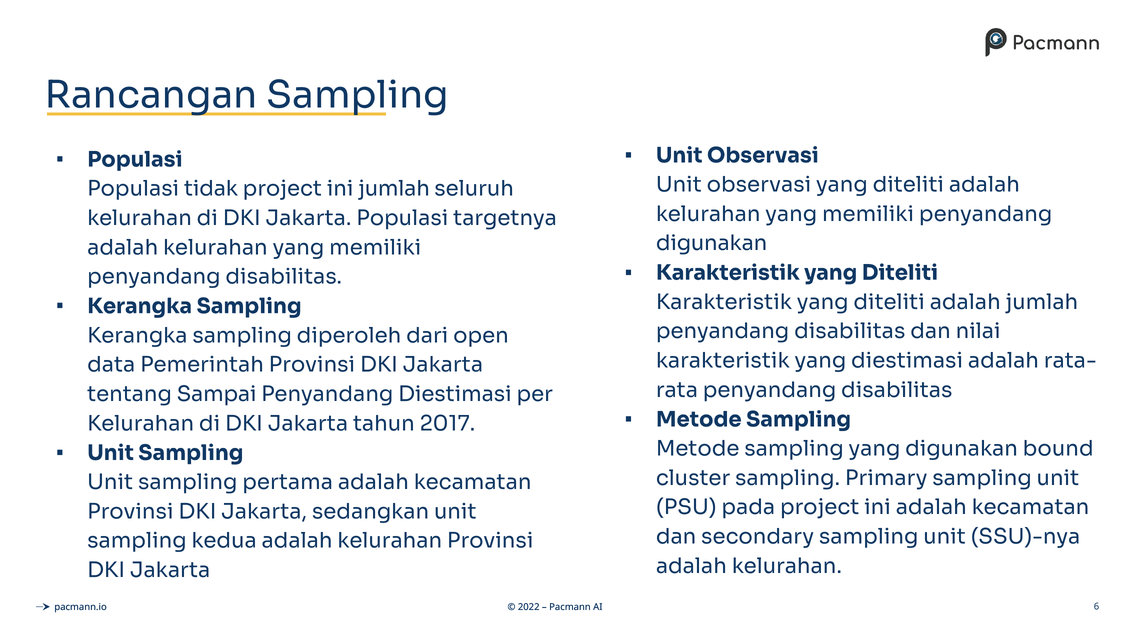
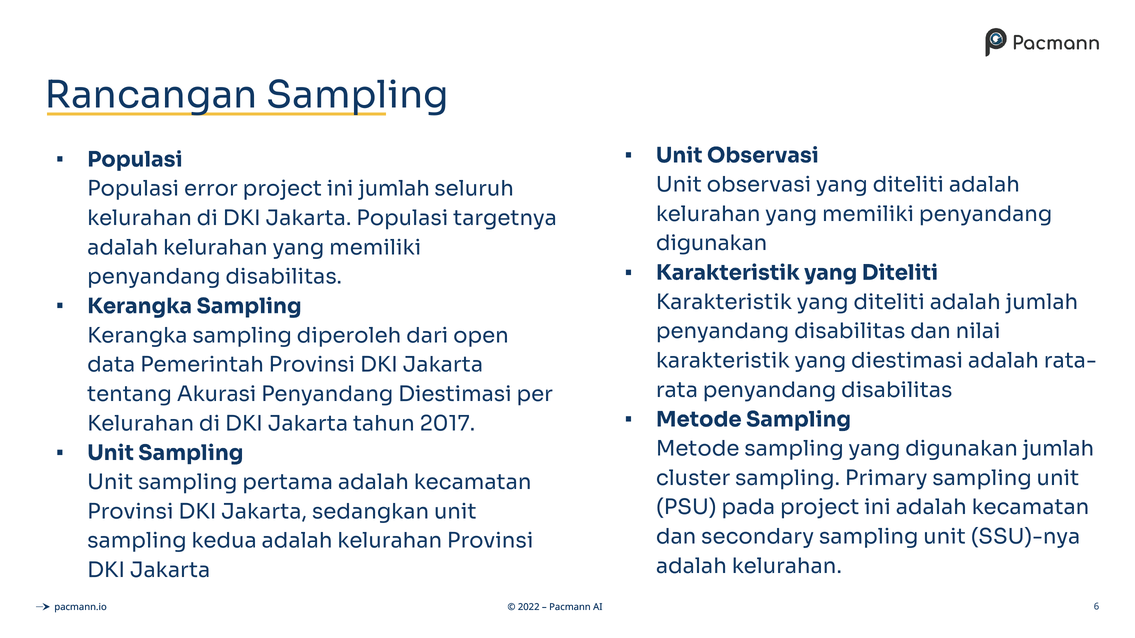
tidak: tidak -> error
Sampai: Sampai -> Akurasi
digunakan bound: bound -> jumlah
